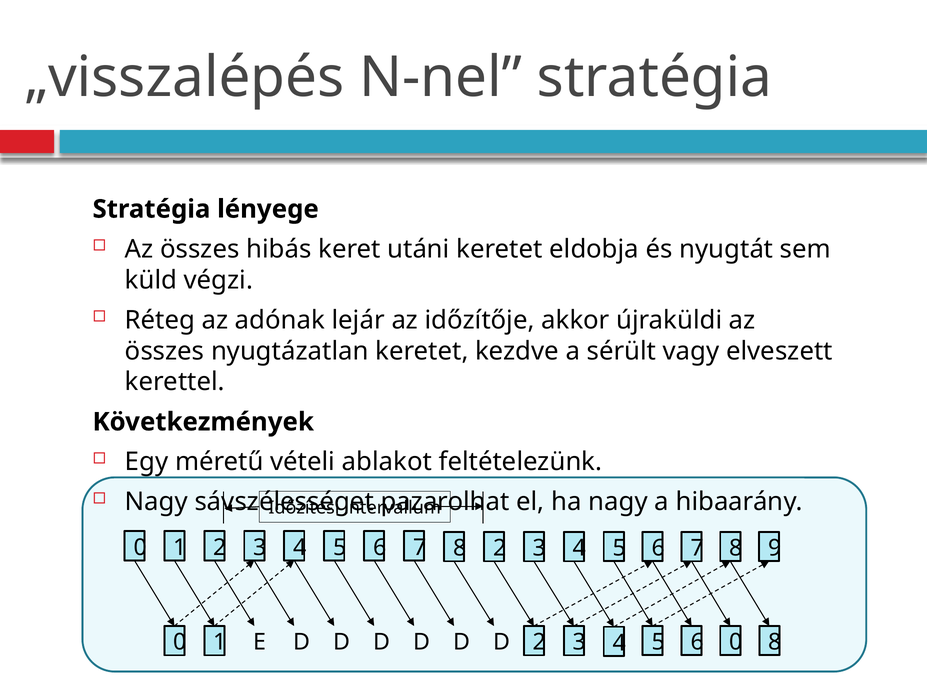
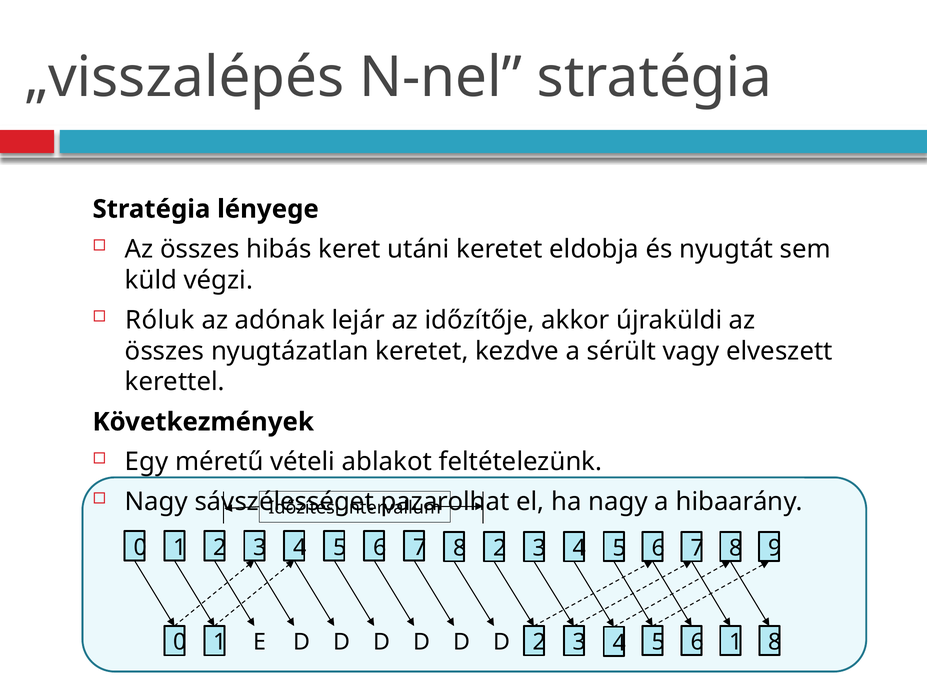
Réteg: Réteg -> Róluk
6 0: 0 -> 1
